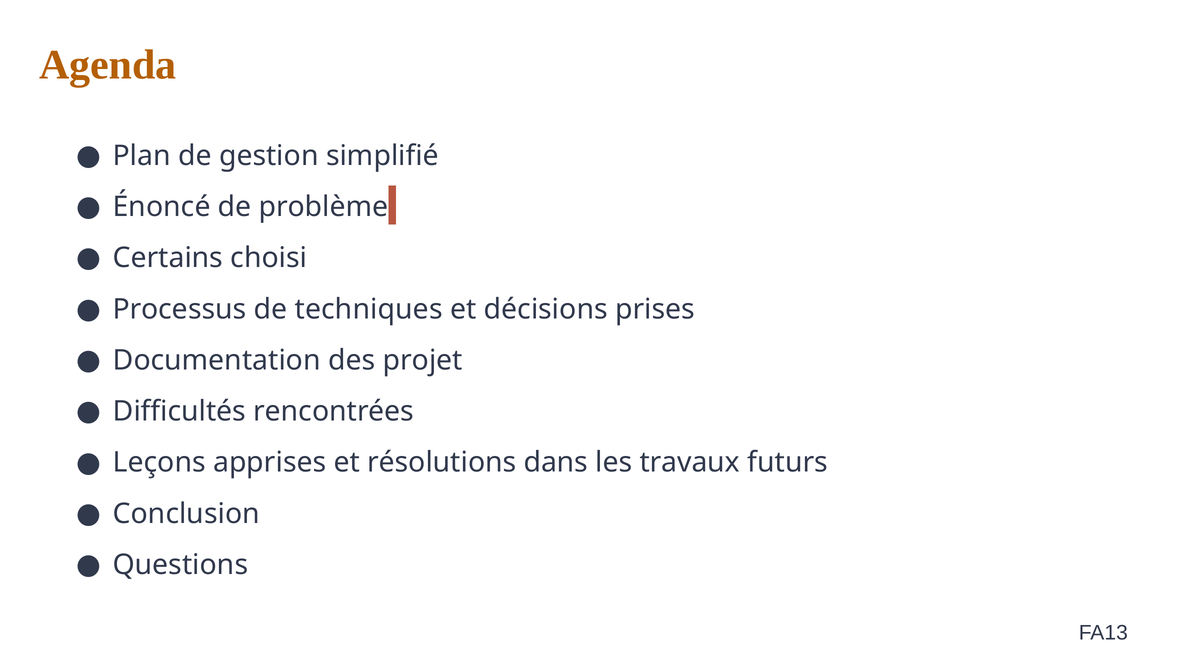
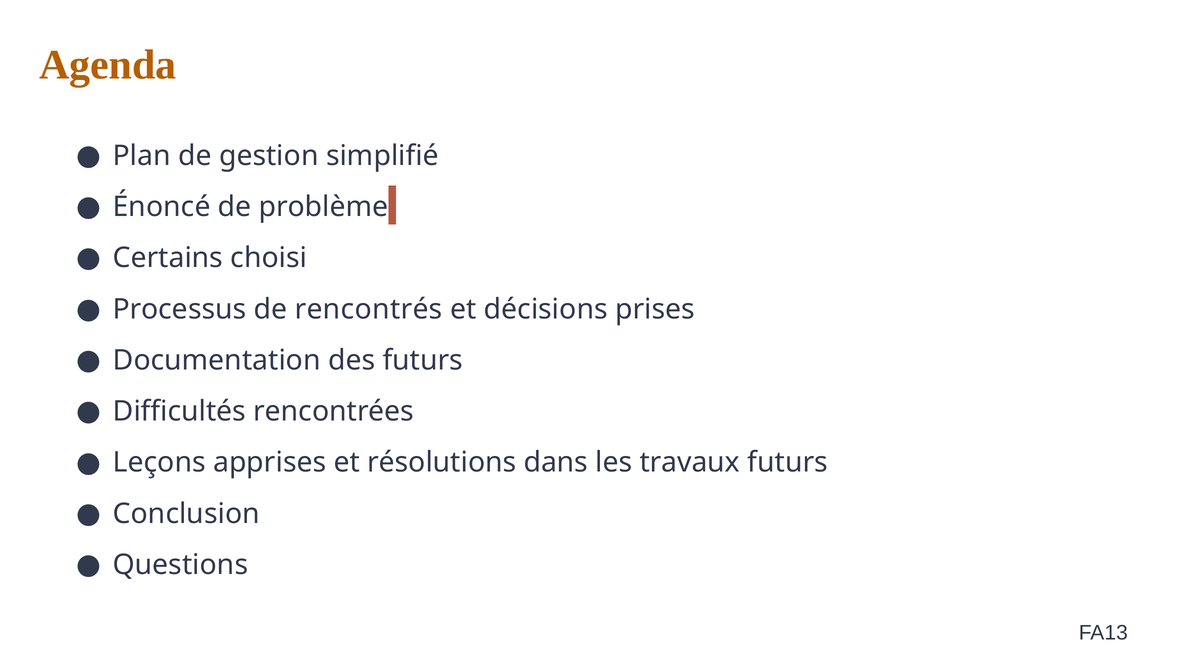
techniques: techniques -> rencontrés
des projet: projet -> futurs
